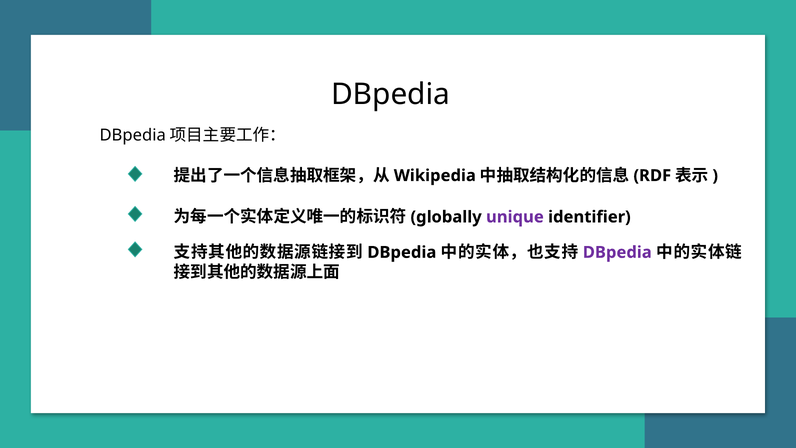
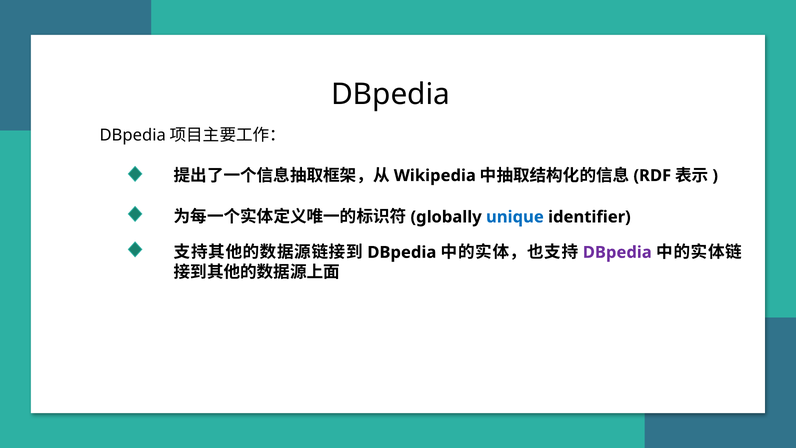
unique colour: purple -> blue
